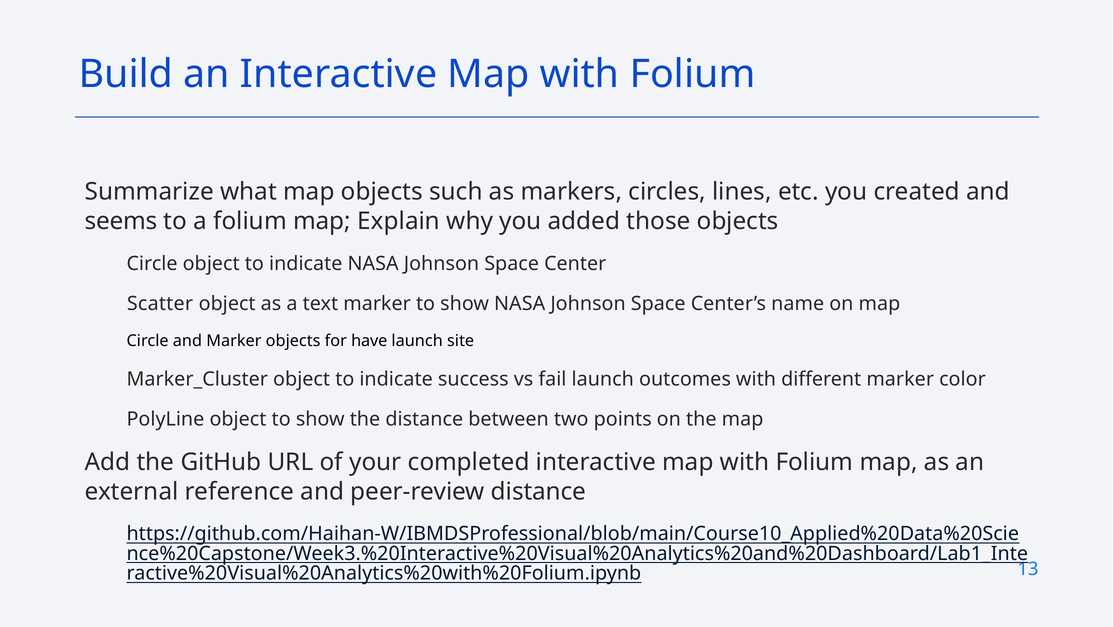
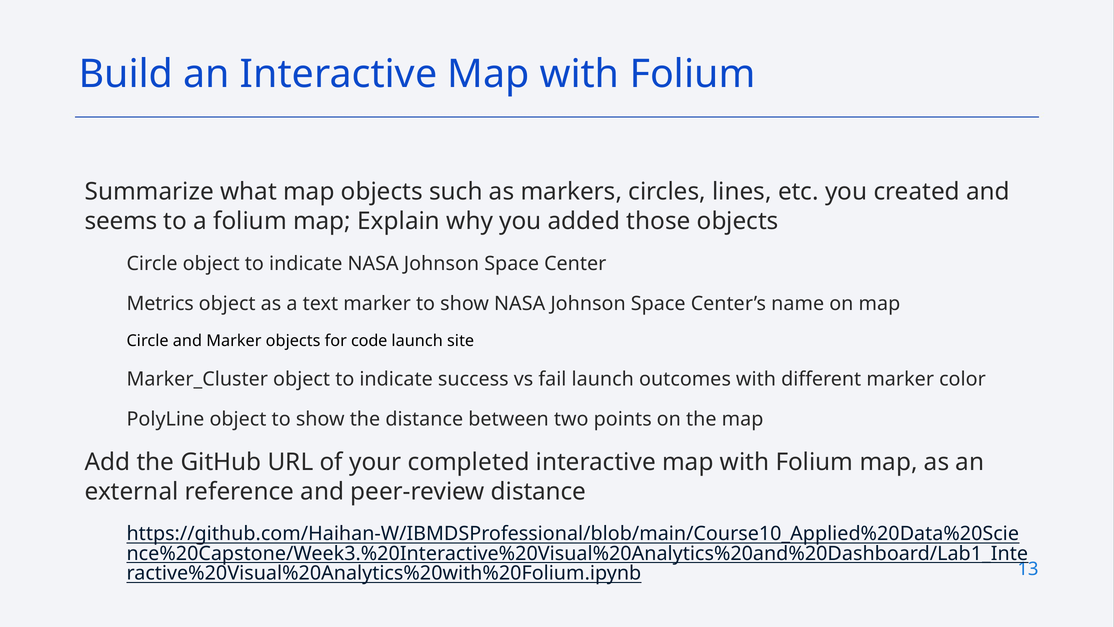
Scatter: Scatter -> Metrics
have: have -> code
